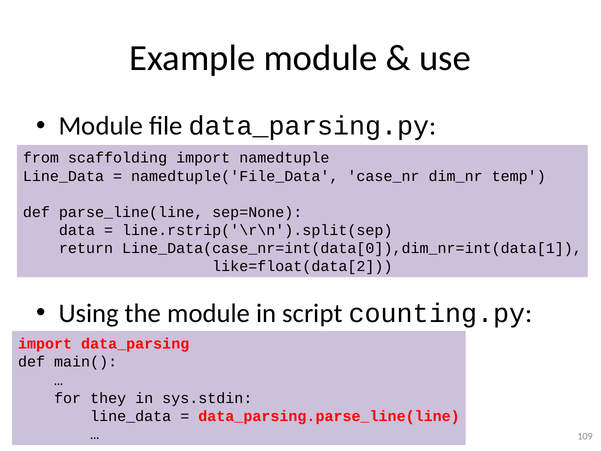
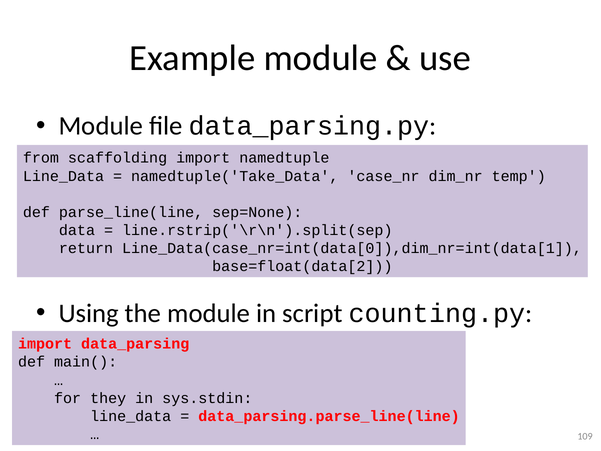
namedtuple('File_Data: namedtuple('File_Data -> namedtuple('Take_Data
like=float(data[2: like=float(data[2 -> base=float(data[2
